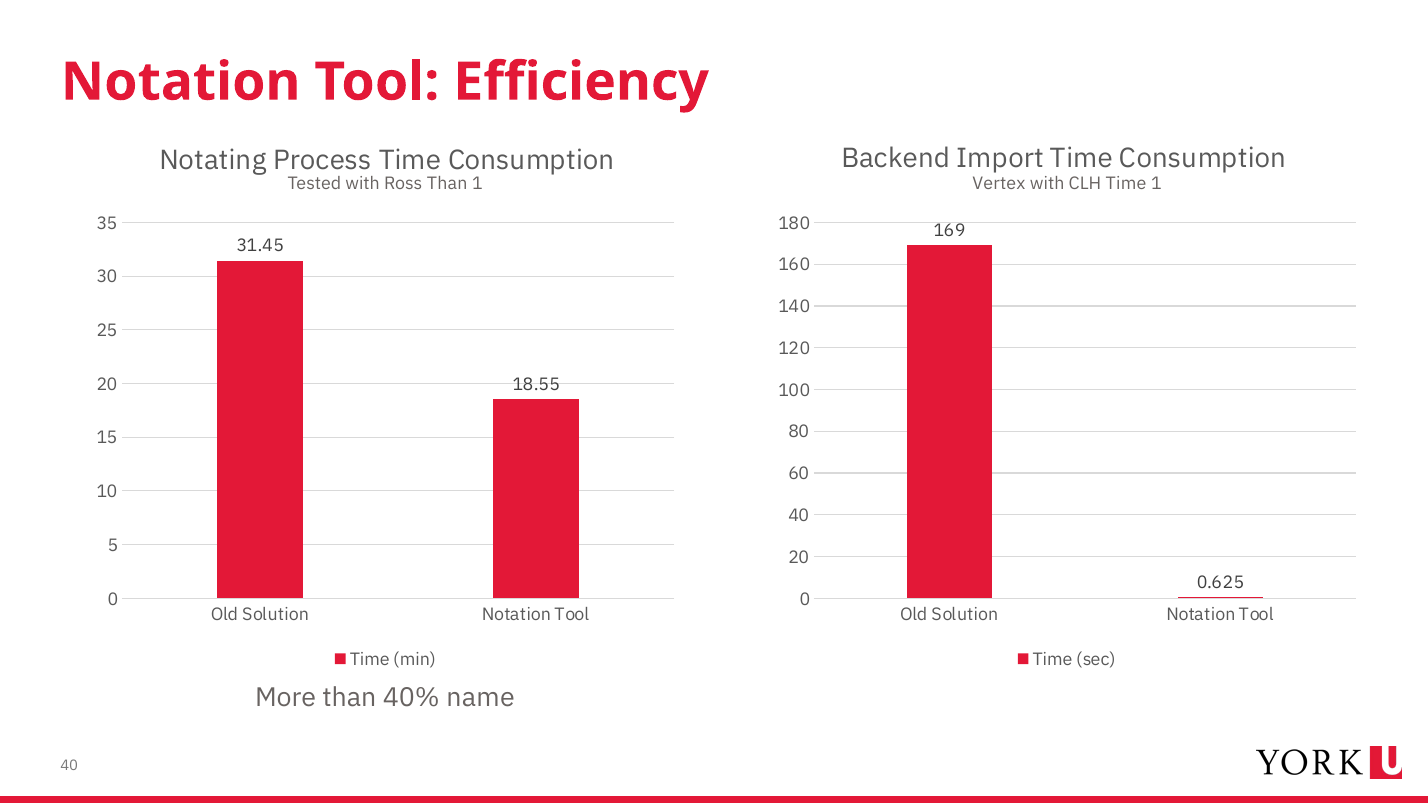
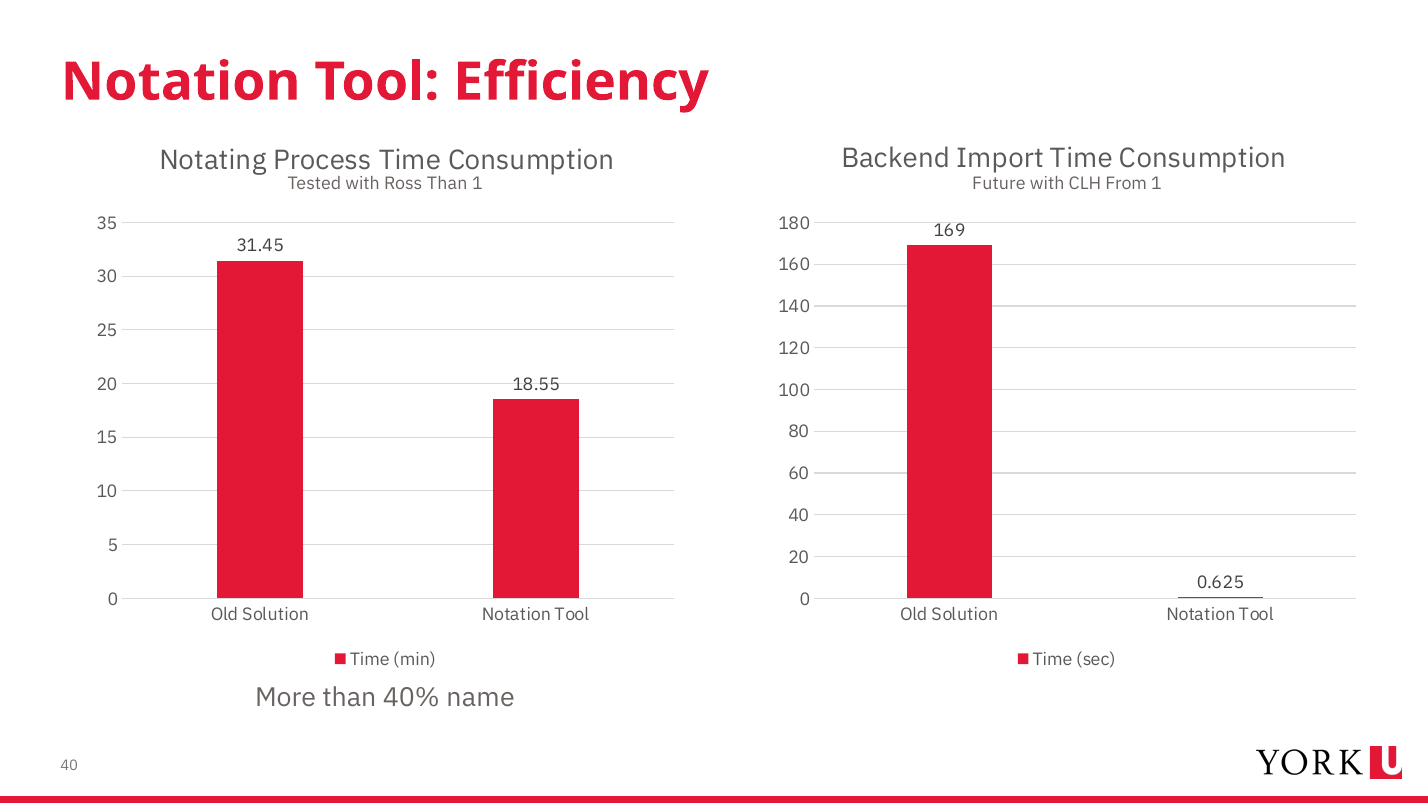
Vertex: Vertex -> Future
CLH Time: Time -> From
